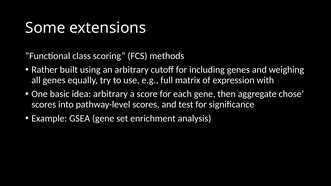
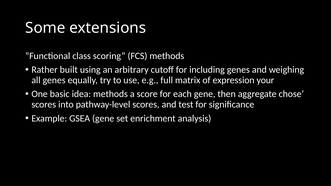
with: with -> your
idea arbitrary: arbitrary -> methods
